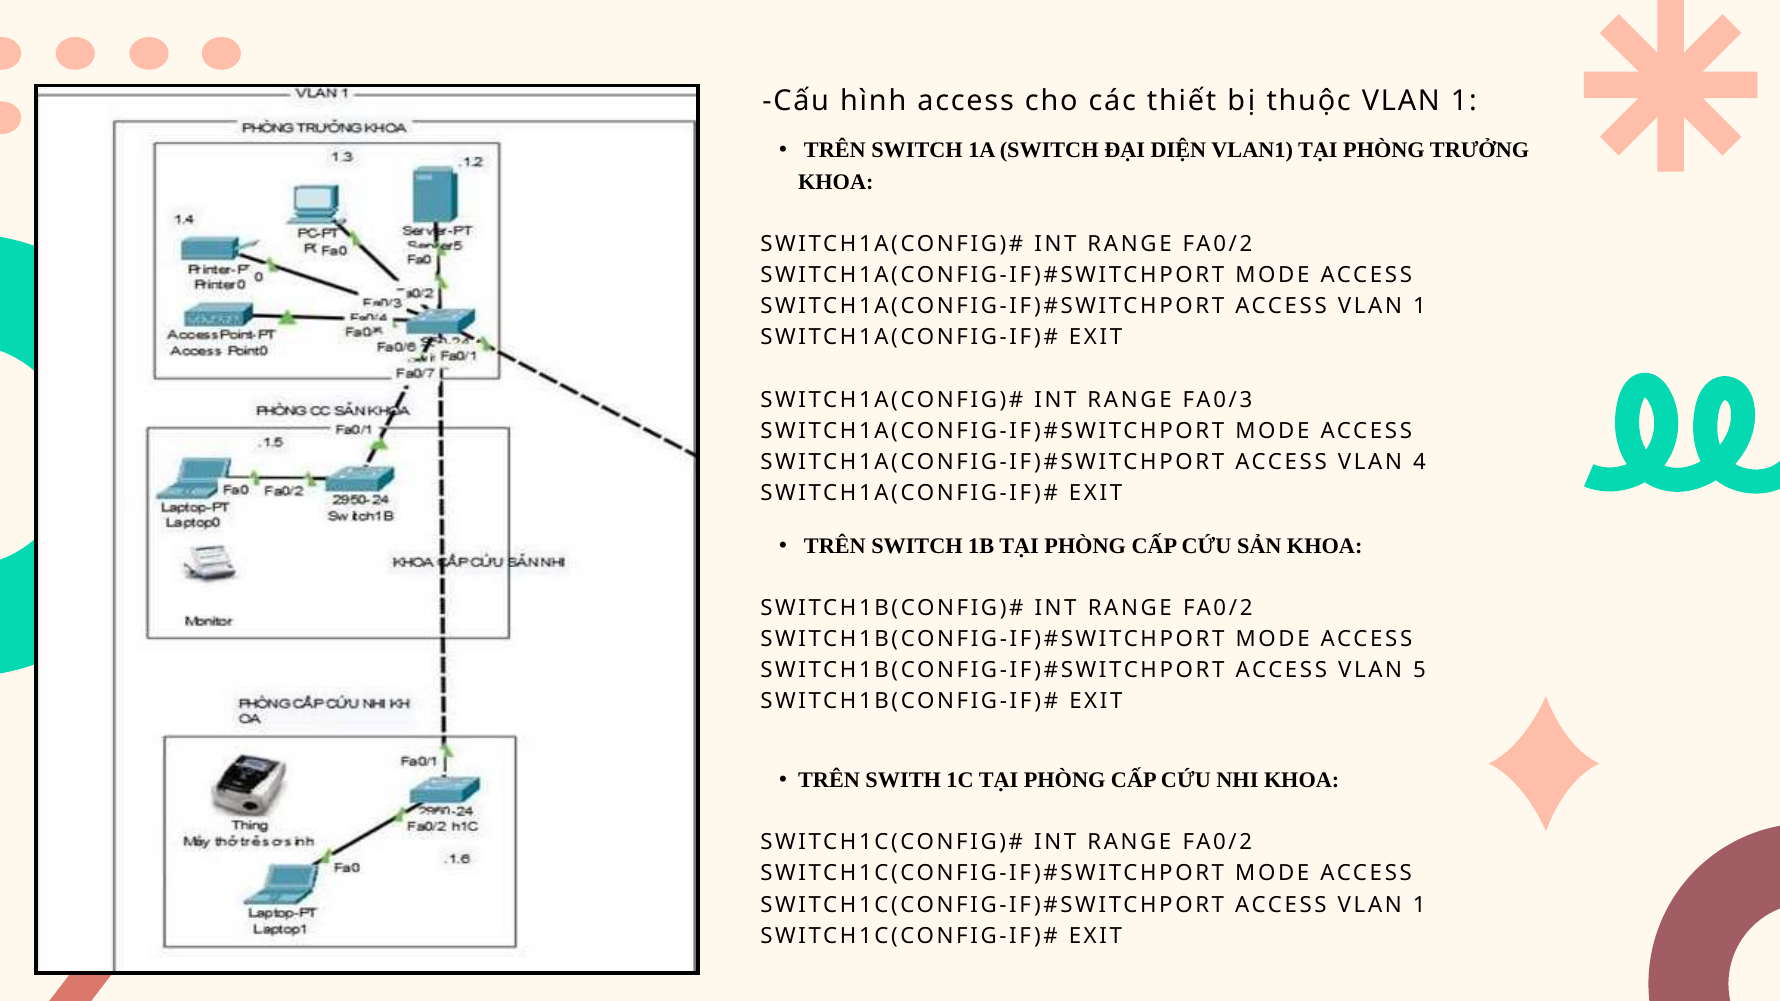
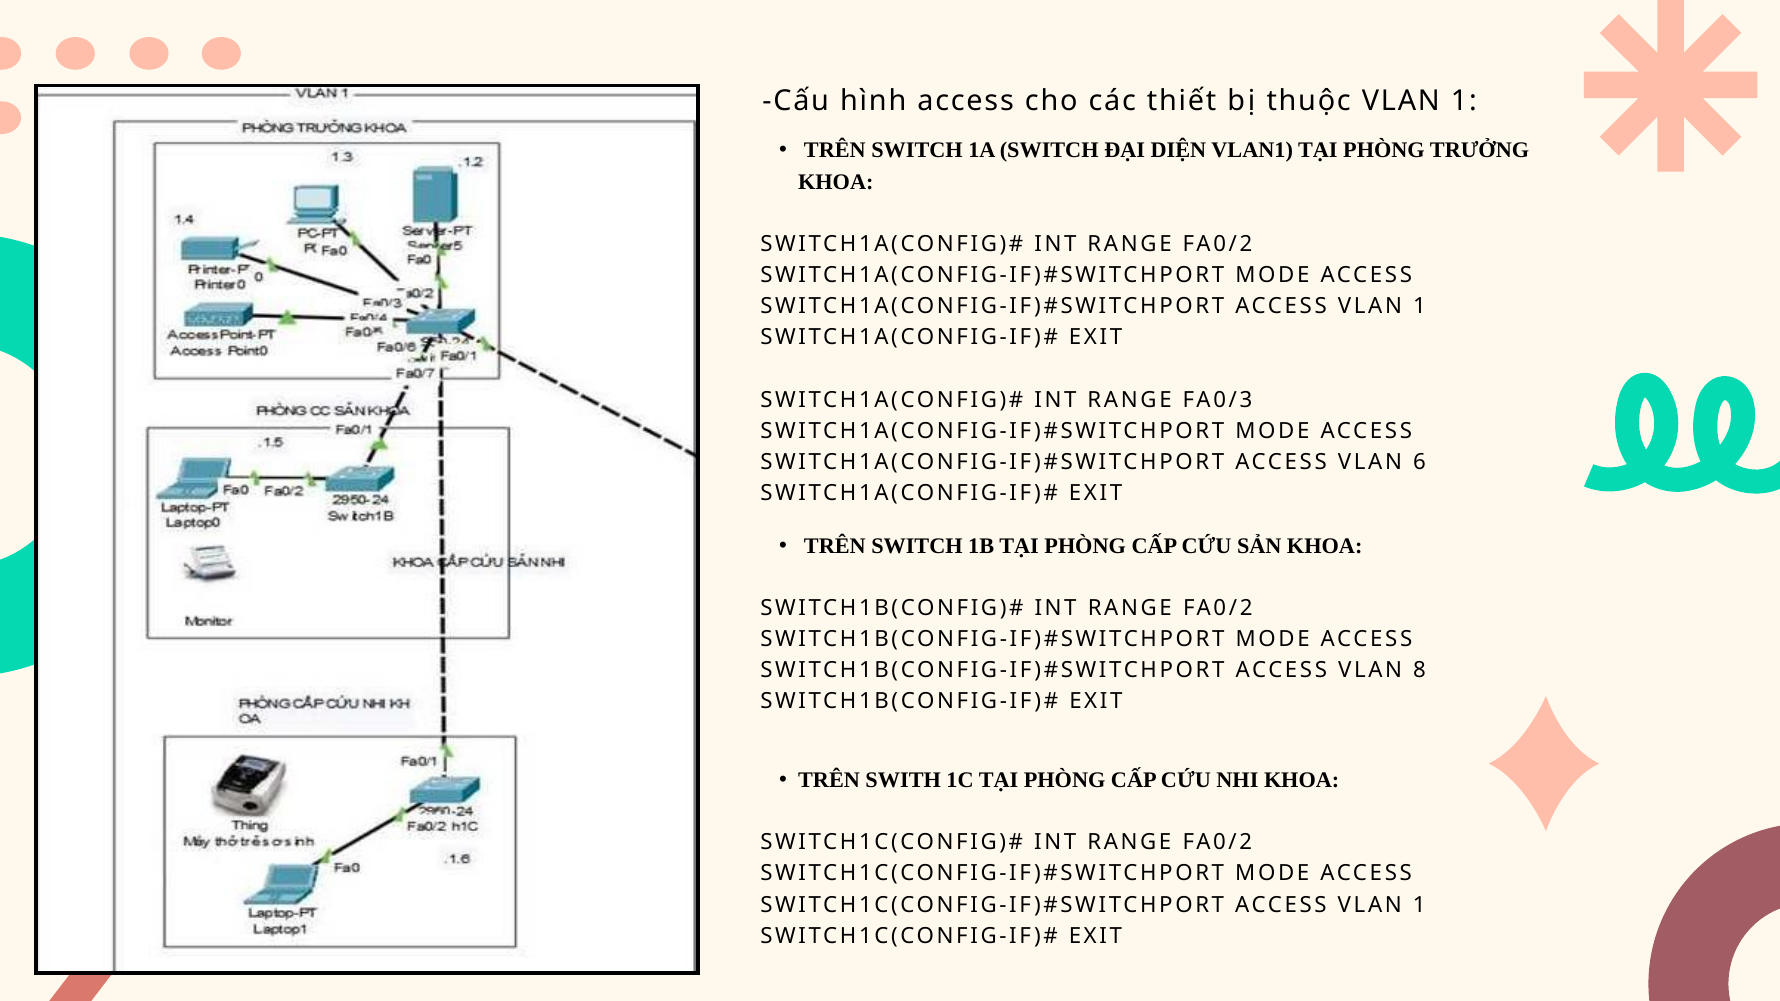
4: 4 -> 6
5: 5 -> 8
